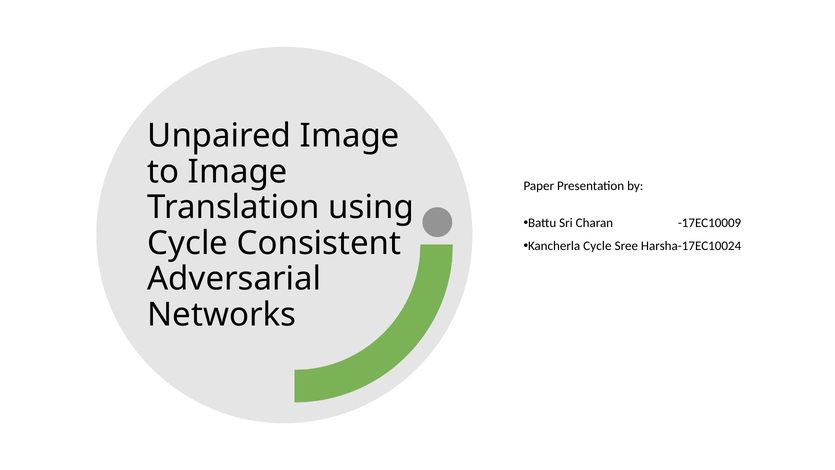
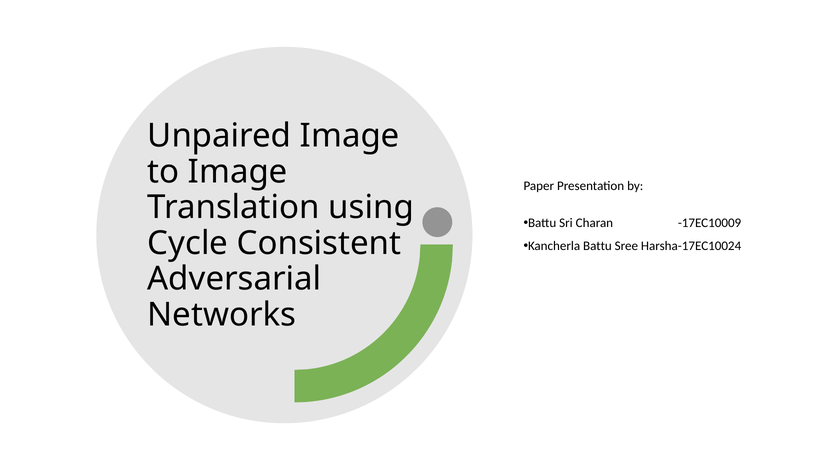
Kancherla Cycle: Cycle -> Battu
